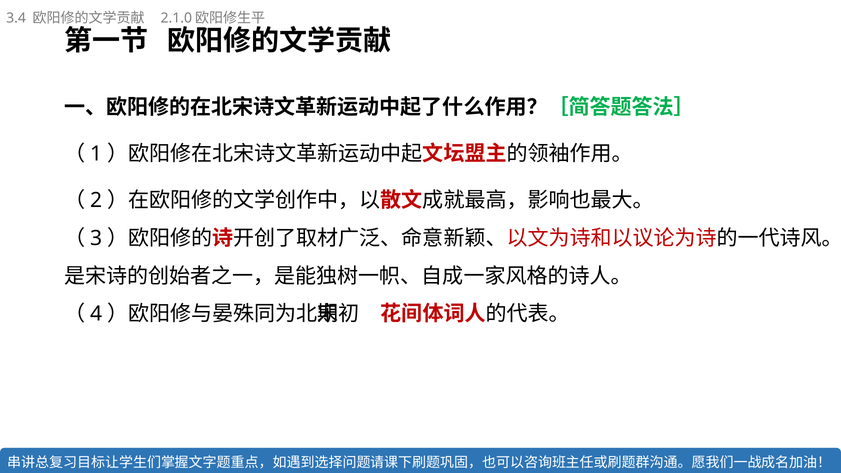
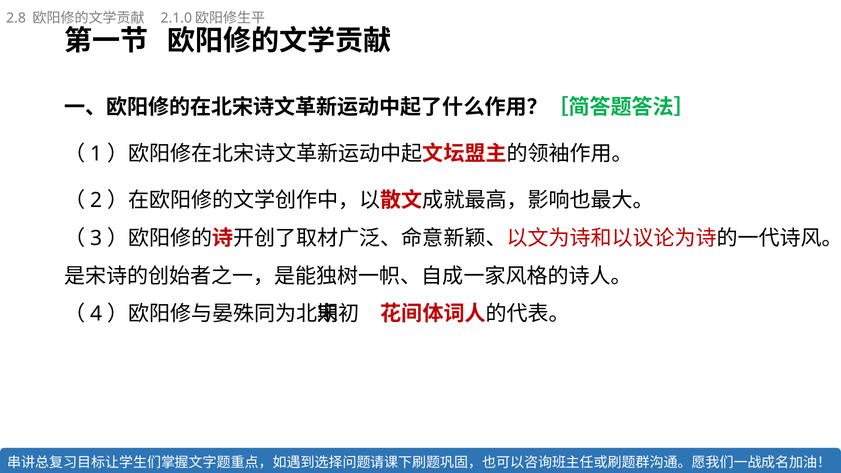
3.4: 3.4 -> 2.8
